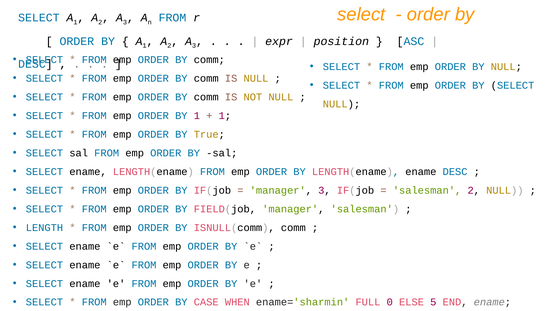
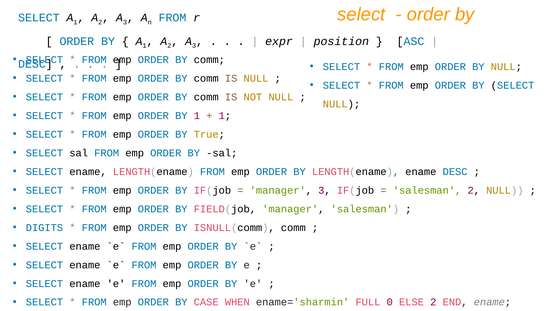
LENGTH: LENGTH -> DIGITS
ELSE 5: 5 -> 2
